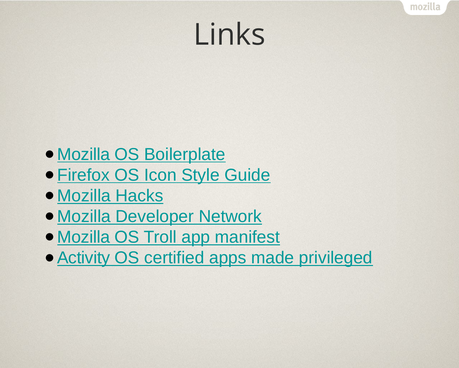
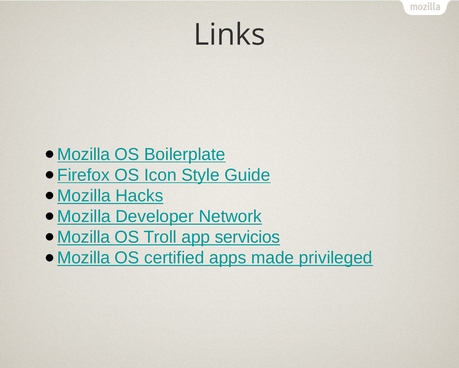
manifest: manifest -> servicios
Activity at (84, 257): Activity -> Mozilla
